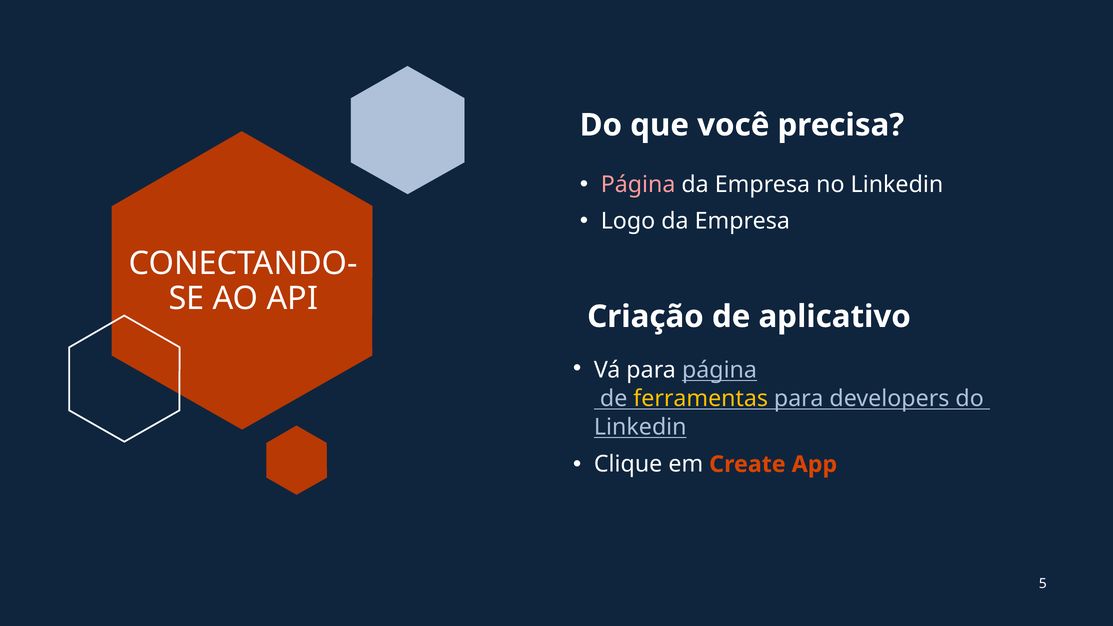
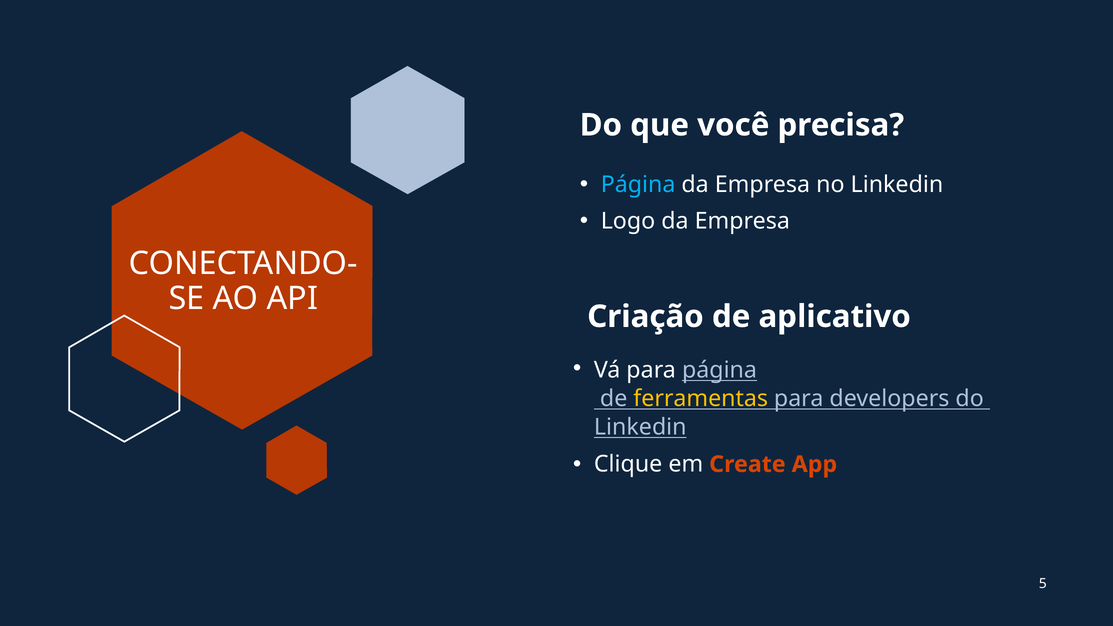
Página at (638, 184) colour: pink -> light blue
